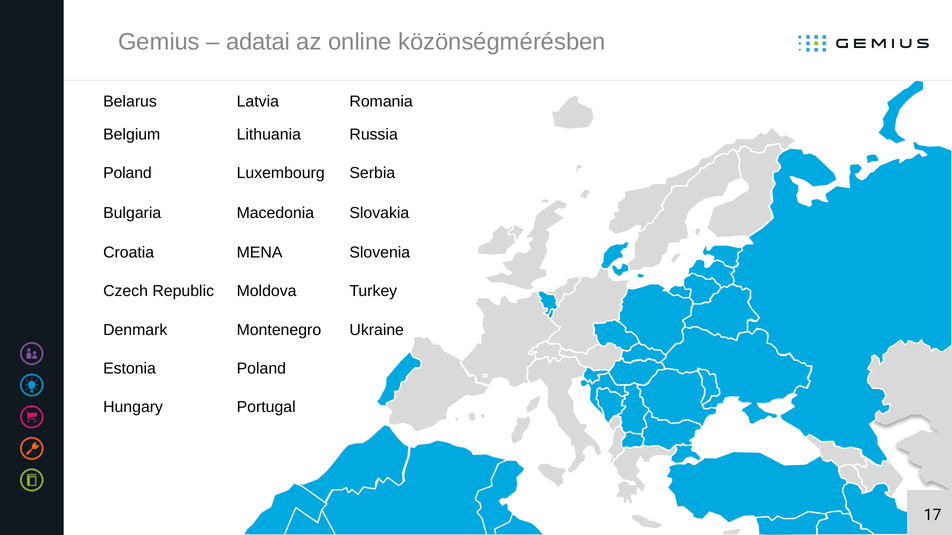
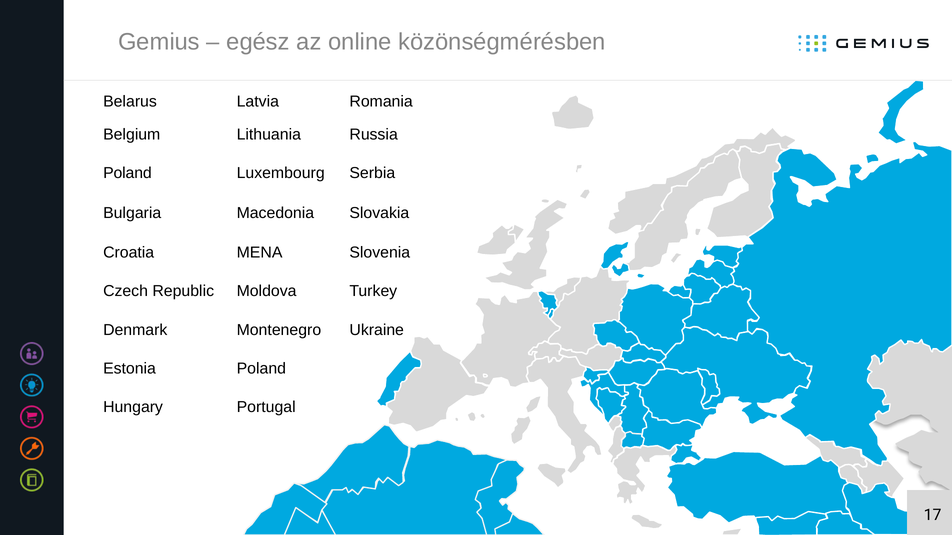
adatai: adatai -> egész
